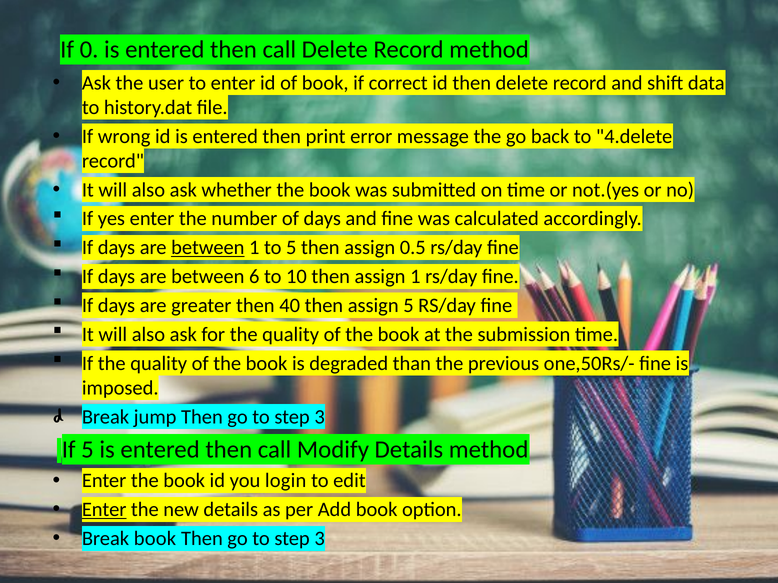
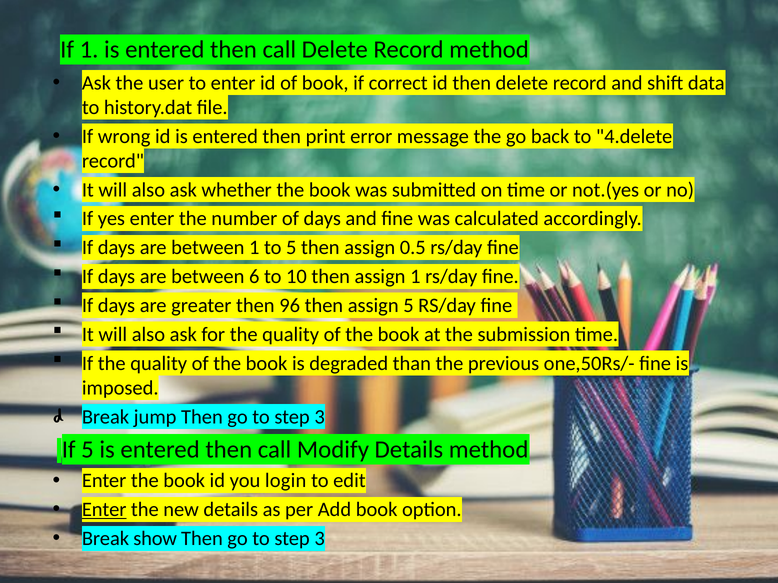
If 0: 0 -> 1
between at (208, 248) underline: present -> none
40: 40 -> 96
Break book: book -> show
